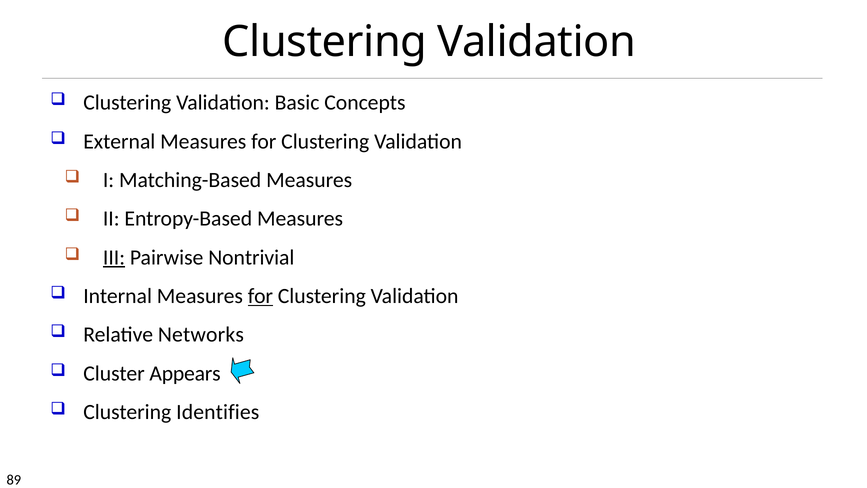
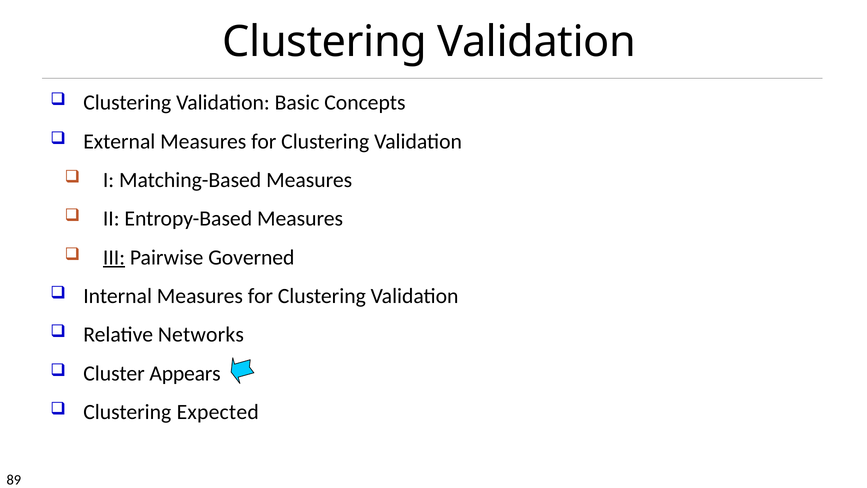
Nontrivial: Nontrivial -> Governed
for at (260, 296) underline: present -> none
Identifies: Identifies -> Expected
